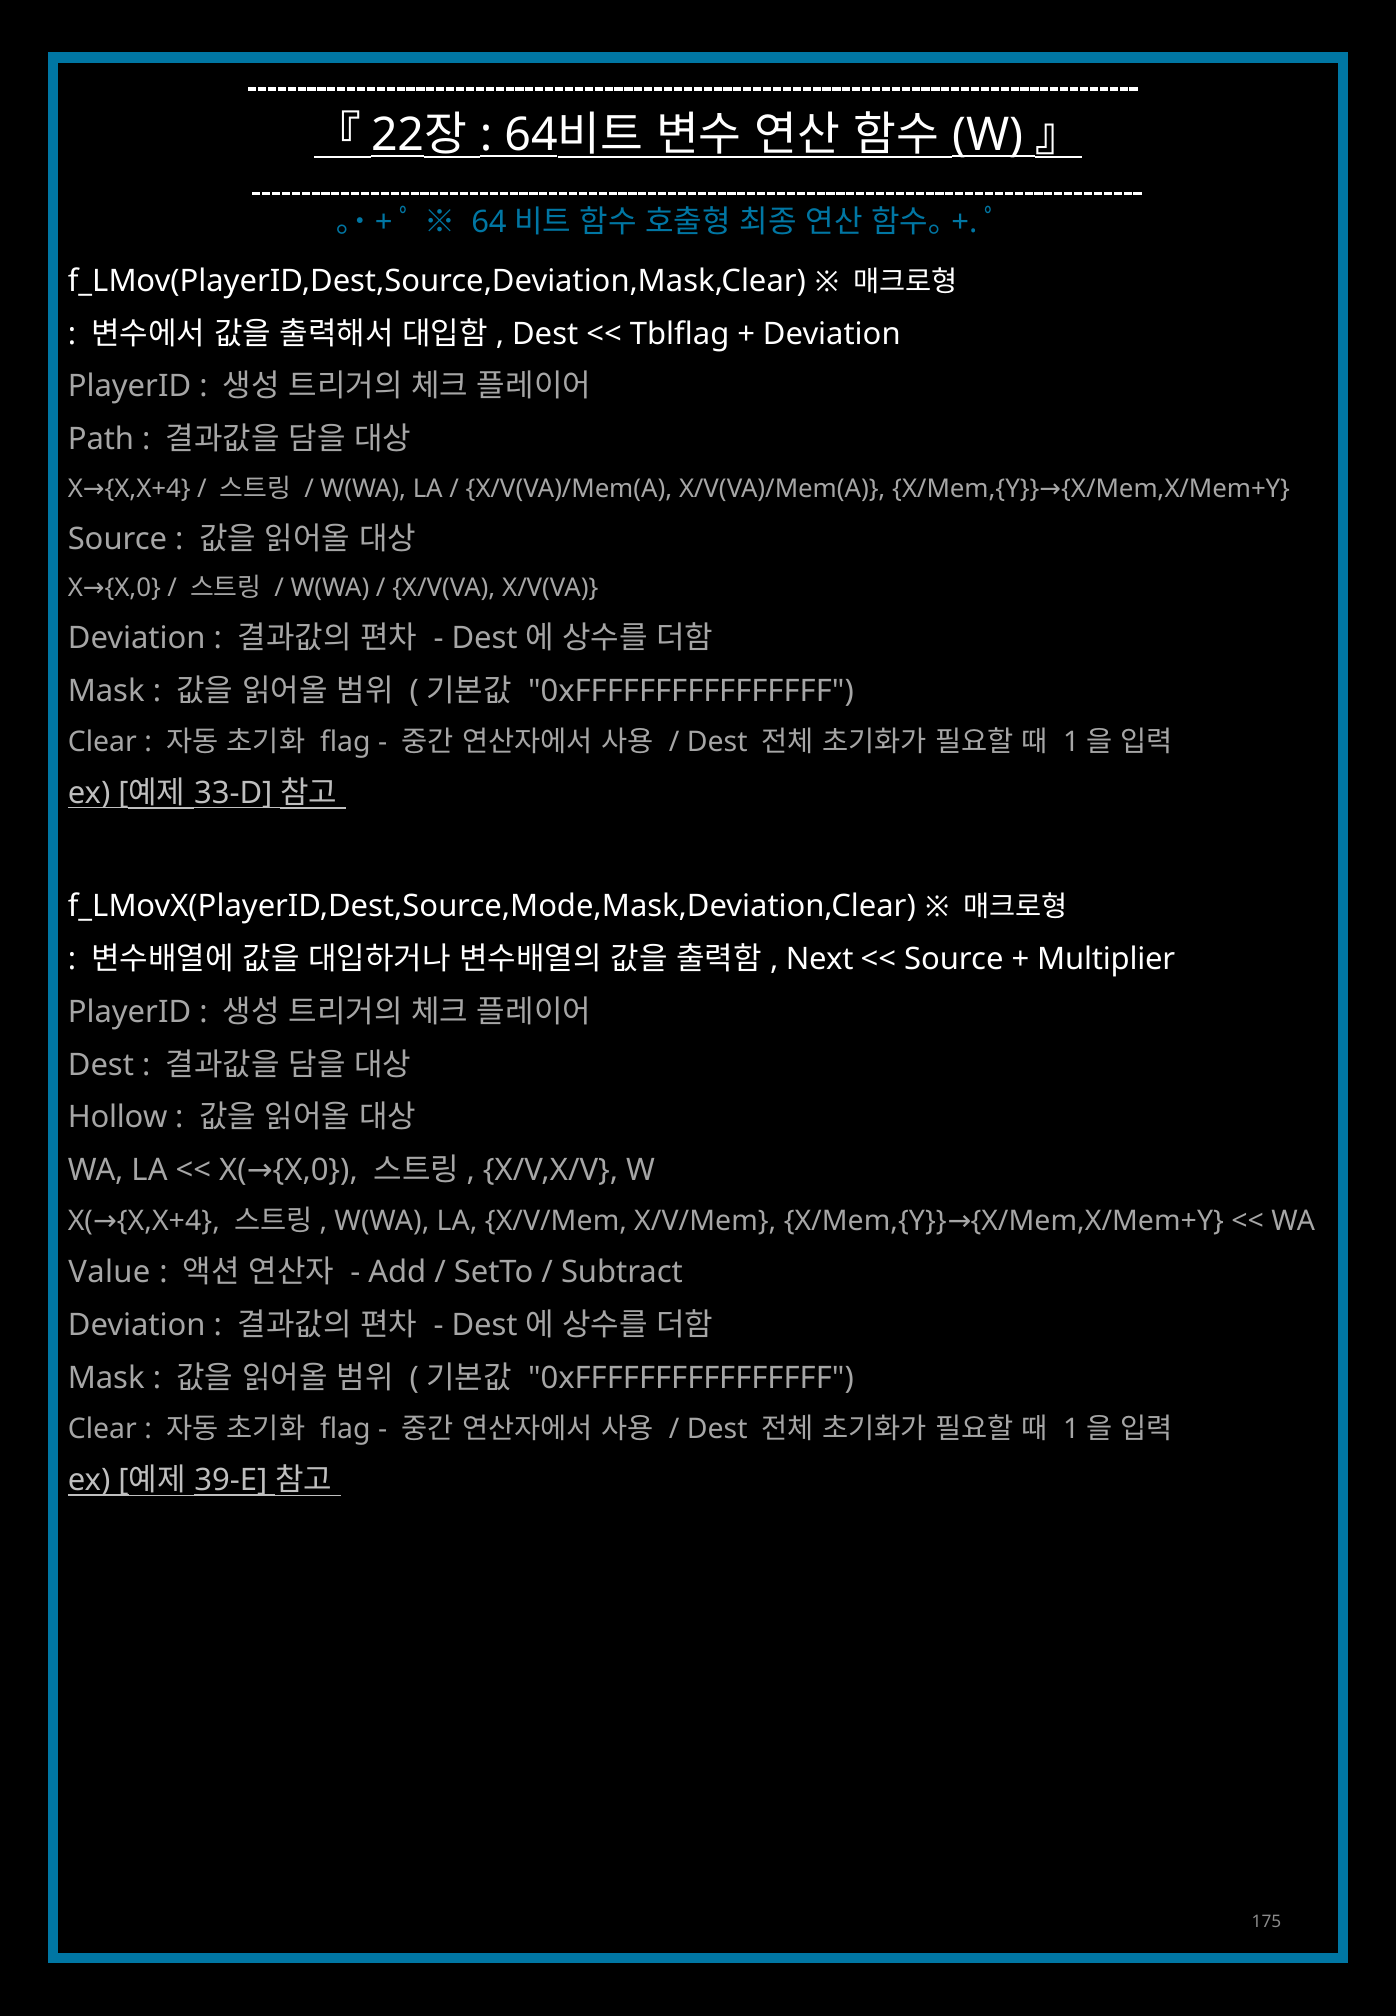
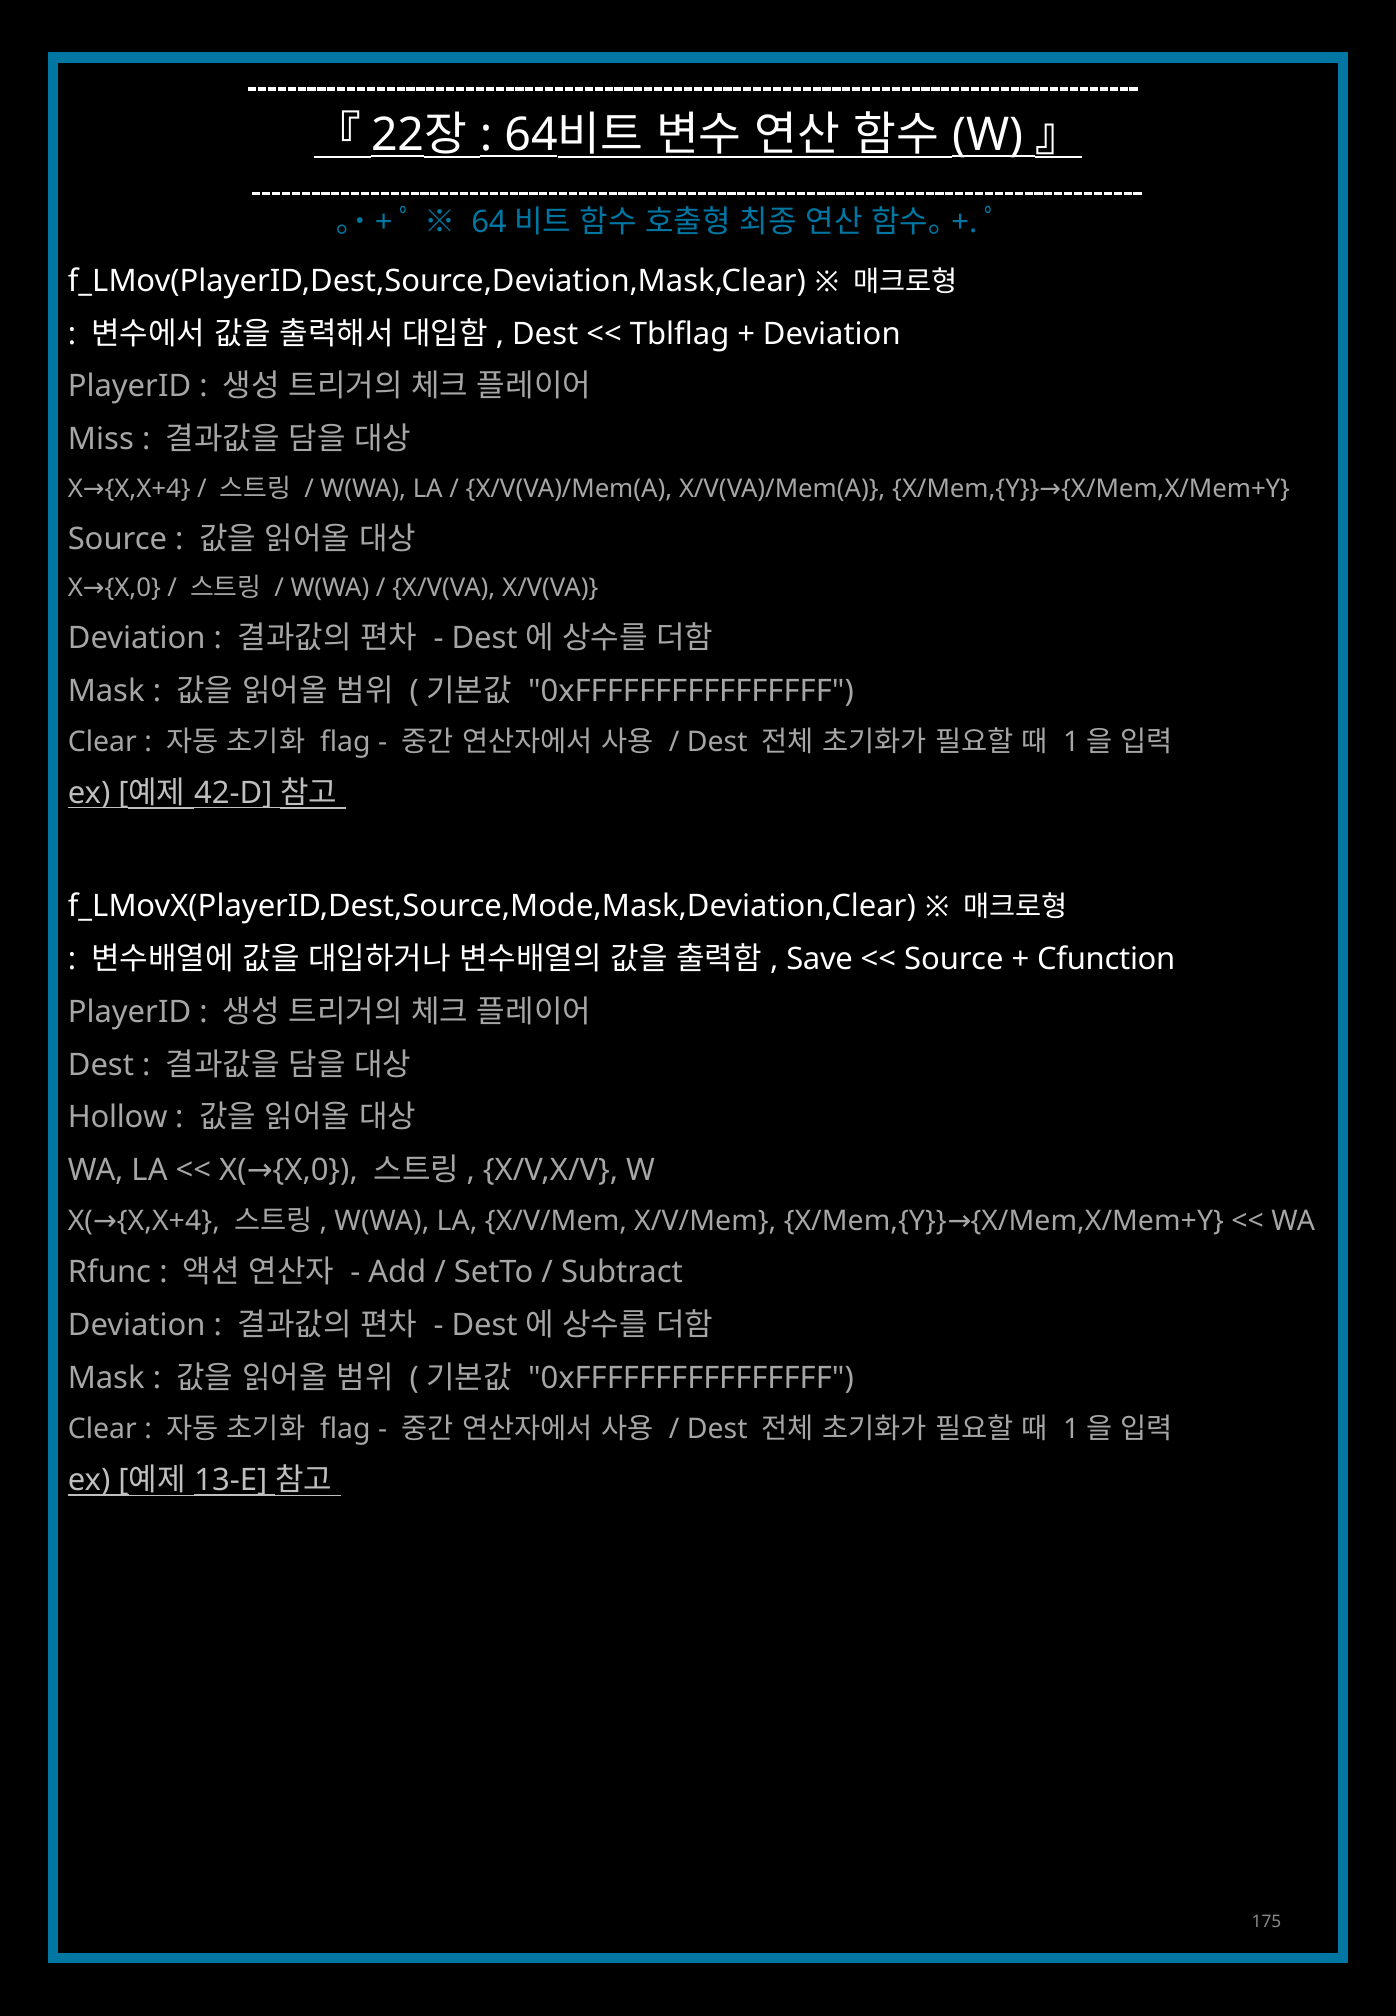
Path: Path -> Miss
33-D: 33-D -> 42-D
Next: Next -> Save
Multiplier: Multiplier -> Cfunction
Value: Value -> Rfunc
39-E: 39-E -> 13-E
